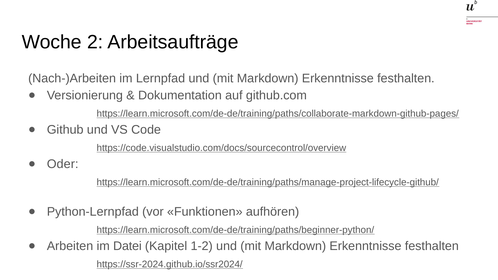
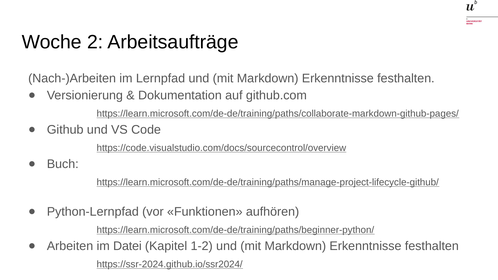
Oder: Oder -> Buch
